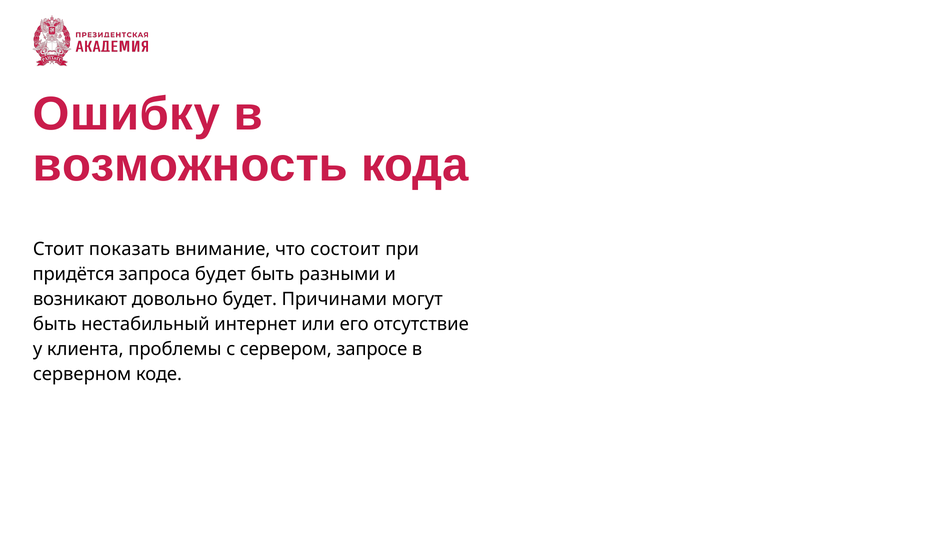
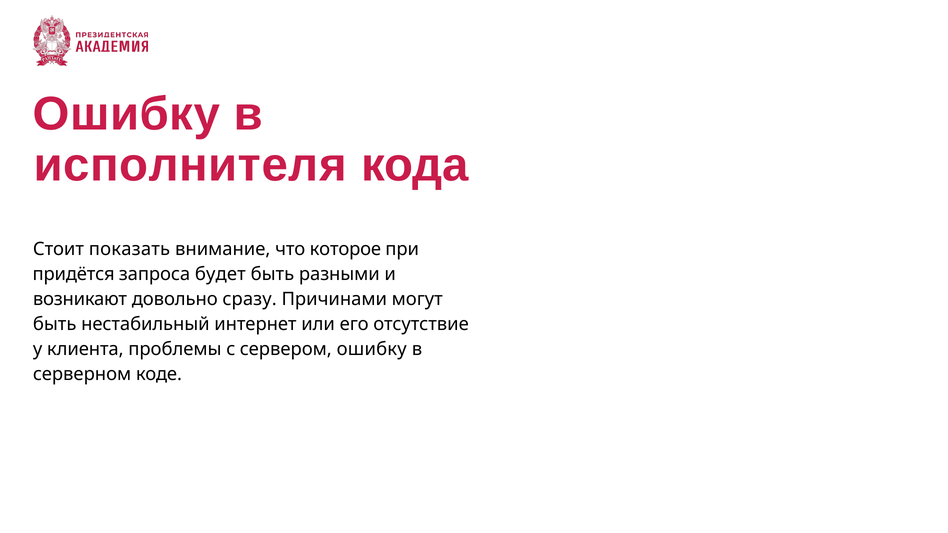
возможность: возможность -> исполнителя
состоит: состоит -> которое
довольно будет: будет -> сразу
сервером запросе: запросе -> ошибку
